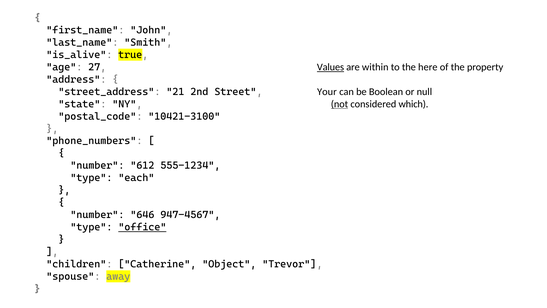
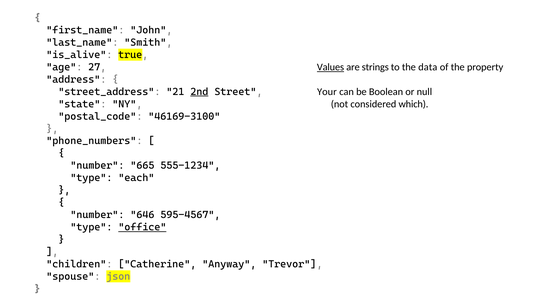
within: within -> strings
here: here -> data
2nd underline: none -> present
not underline: present -> none
10421-3100: 10421-3100 -> 46169-3100
612: 612 -> 665
947-4567: 947-4567 -> 595-4567
Object: Object -> Anyway
away: away -> json
